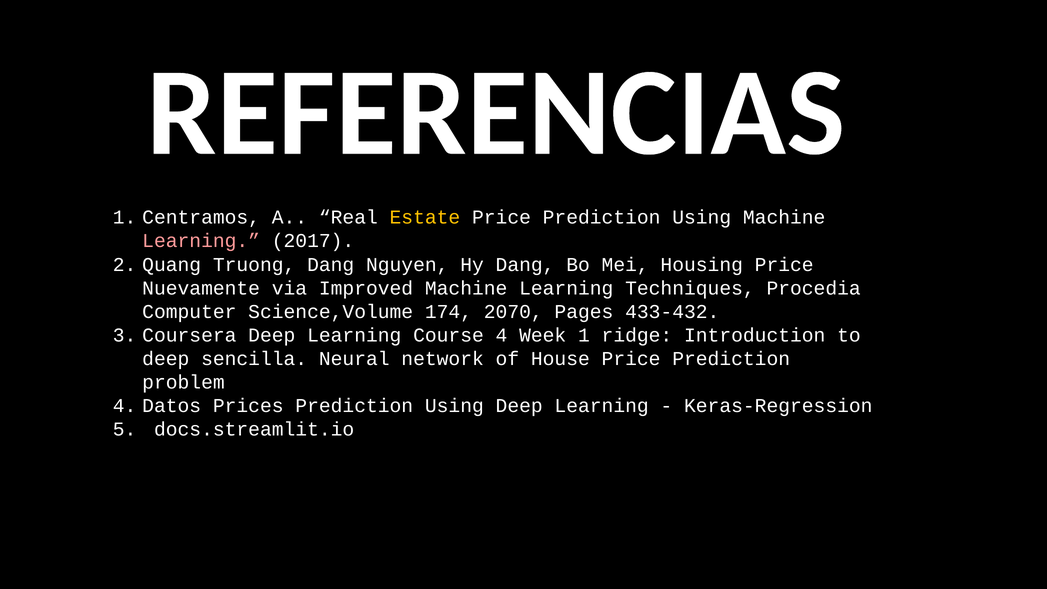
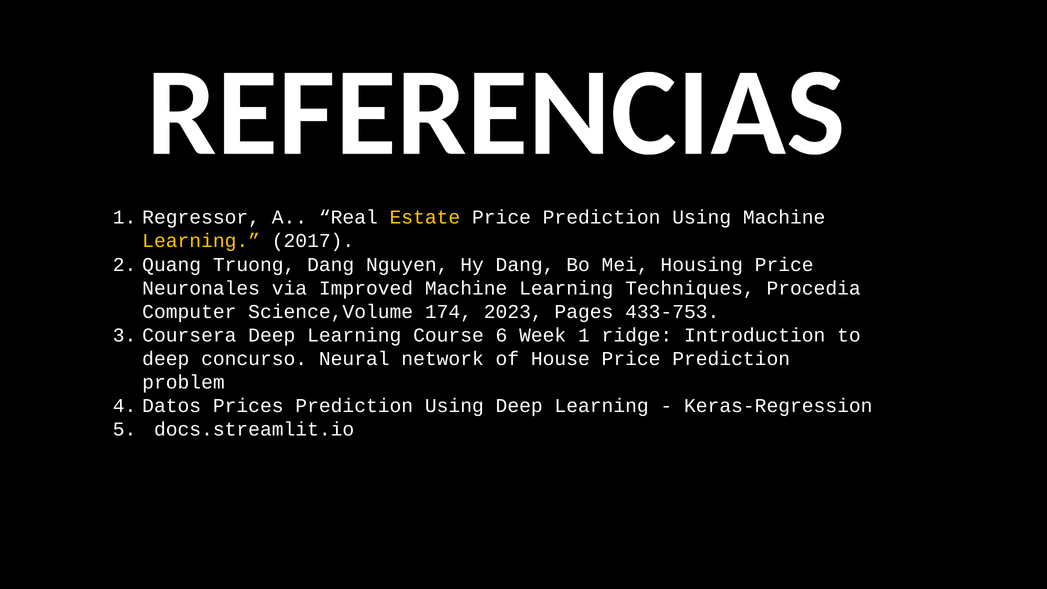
Centramos: Centramos -> Regressor
Learning at (201, 241) colour: pink -> yellow
Nuevamente: Nuevamente -> Neuronales
2070: 2070 -> 2023
433-432: 433-432 -> 433-753
Course 4: 4 -> 6
sencilla: sencilla -> concurso
